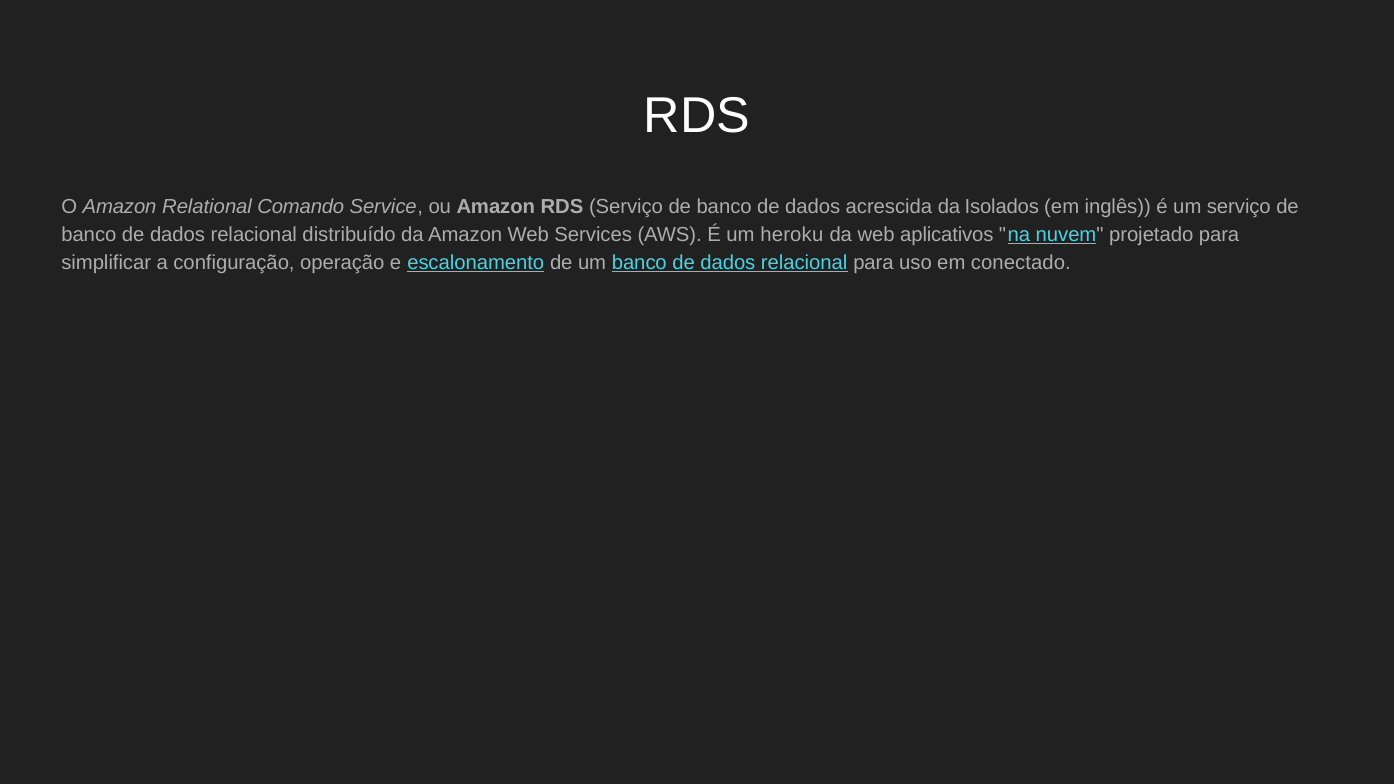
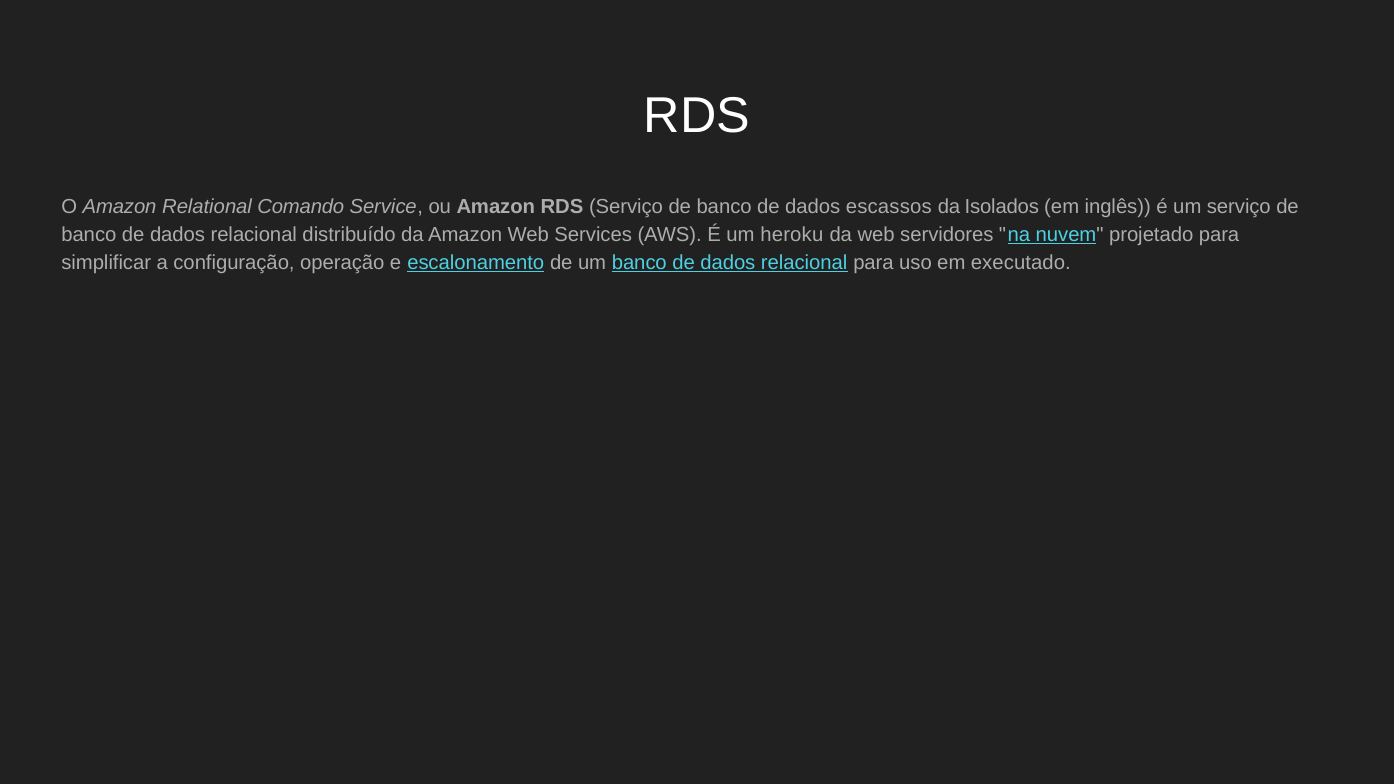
acrescida: acrescida -> escassos
aplicativos: aplicativos -> servidores
conectado: conectado -> executado
